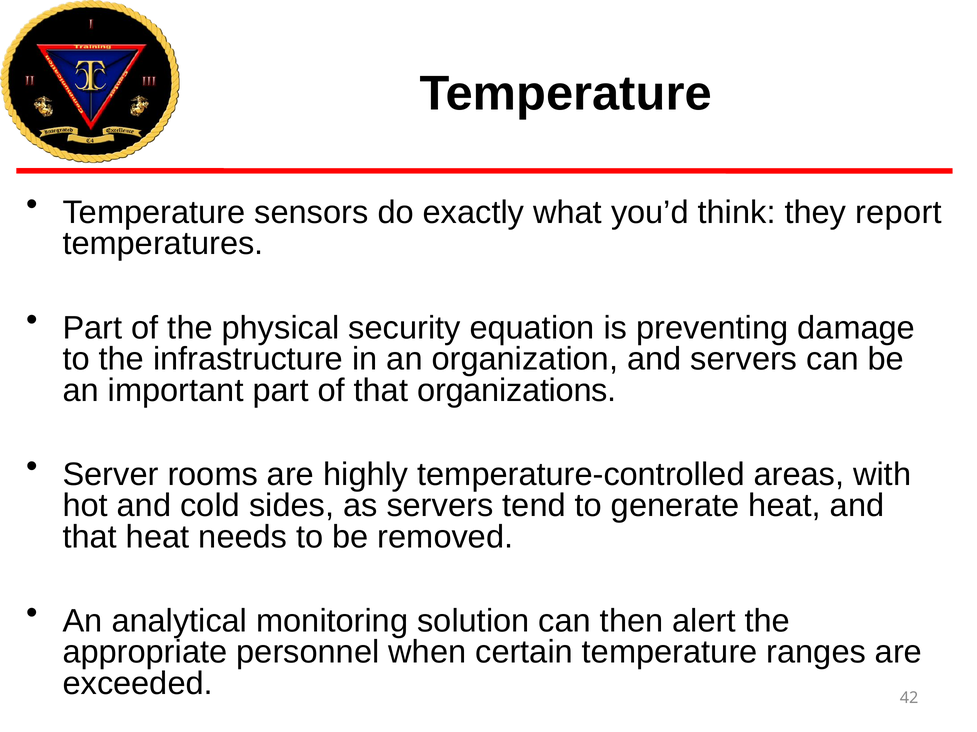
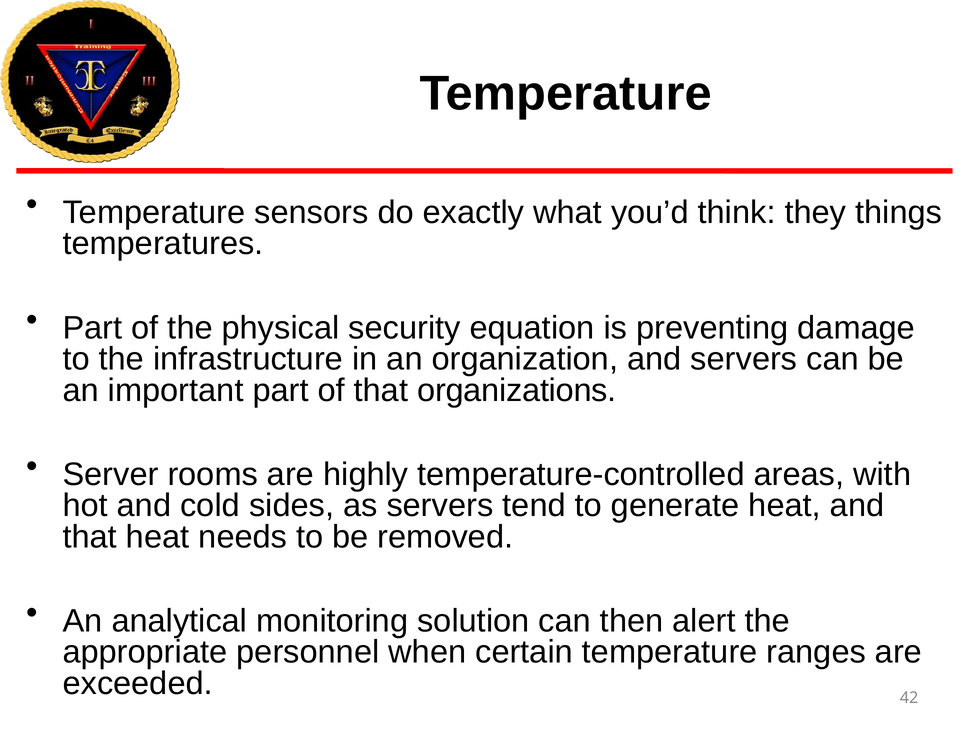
report: report -> things
